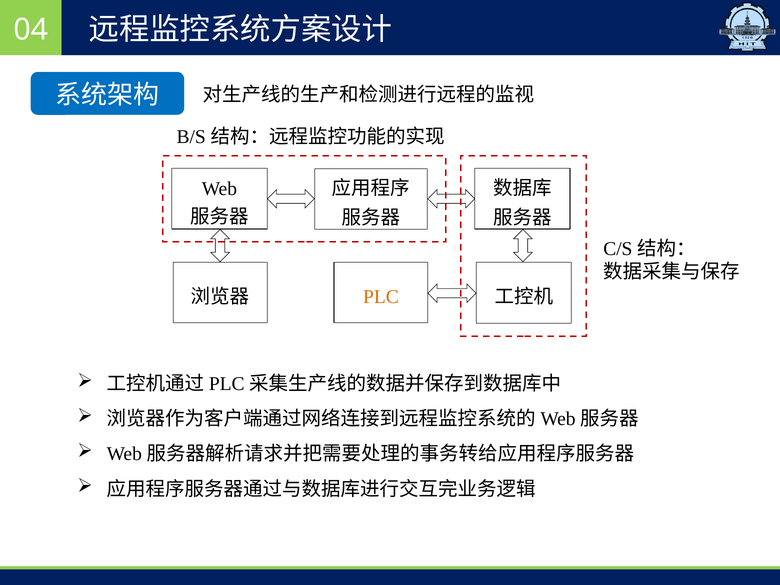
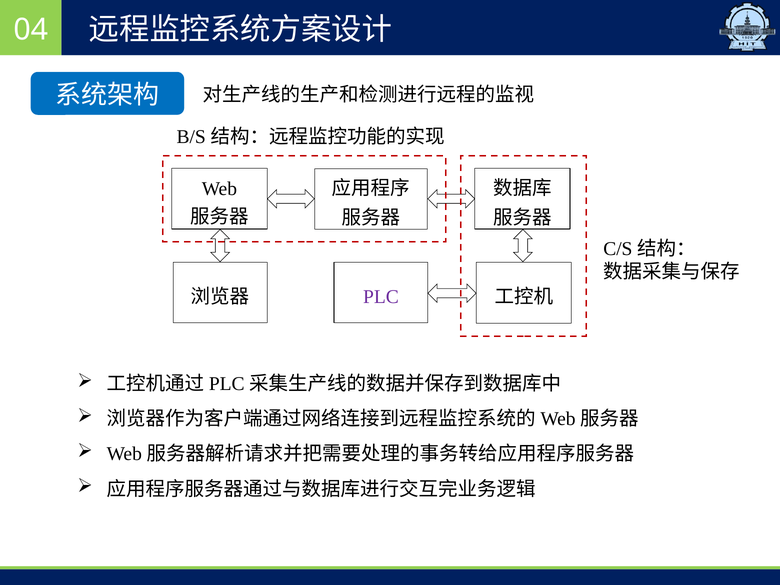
PLC colour: orange -> purple
